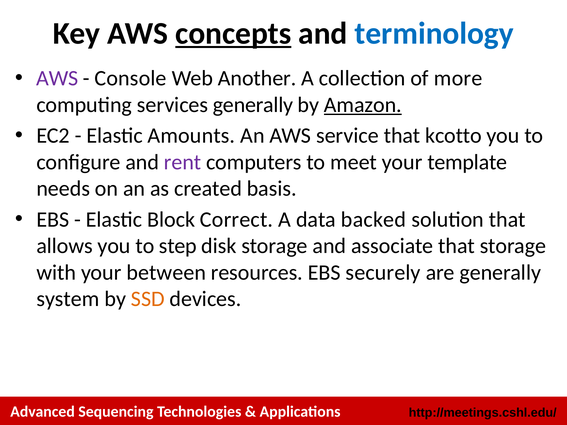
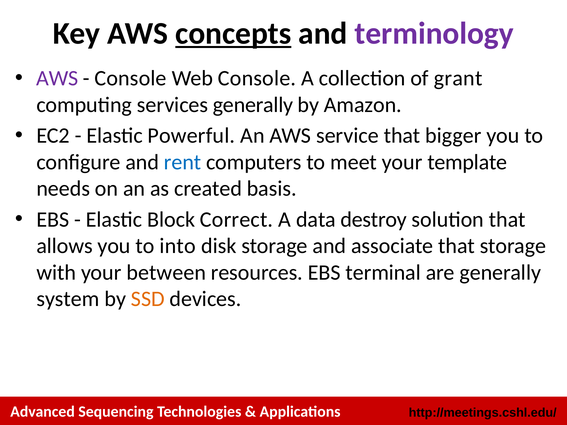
terminology colour: blue -> purple
Web Another: Another -> Console
more: more -> grant
Amazon underline: present -> none
Amounts: Amounts -> Powerful
kcotto: kcotto -> bigger
rent colour: purple -> blue
backed: backed -> destroy
step: step -> into
securely: securely -> terminal
